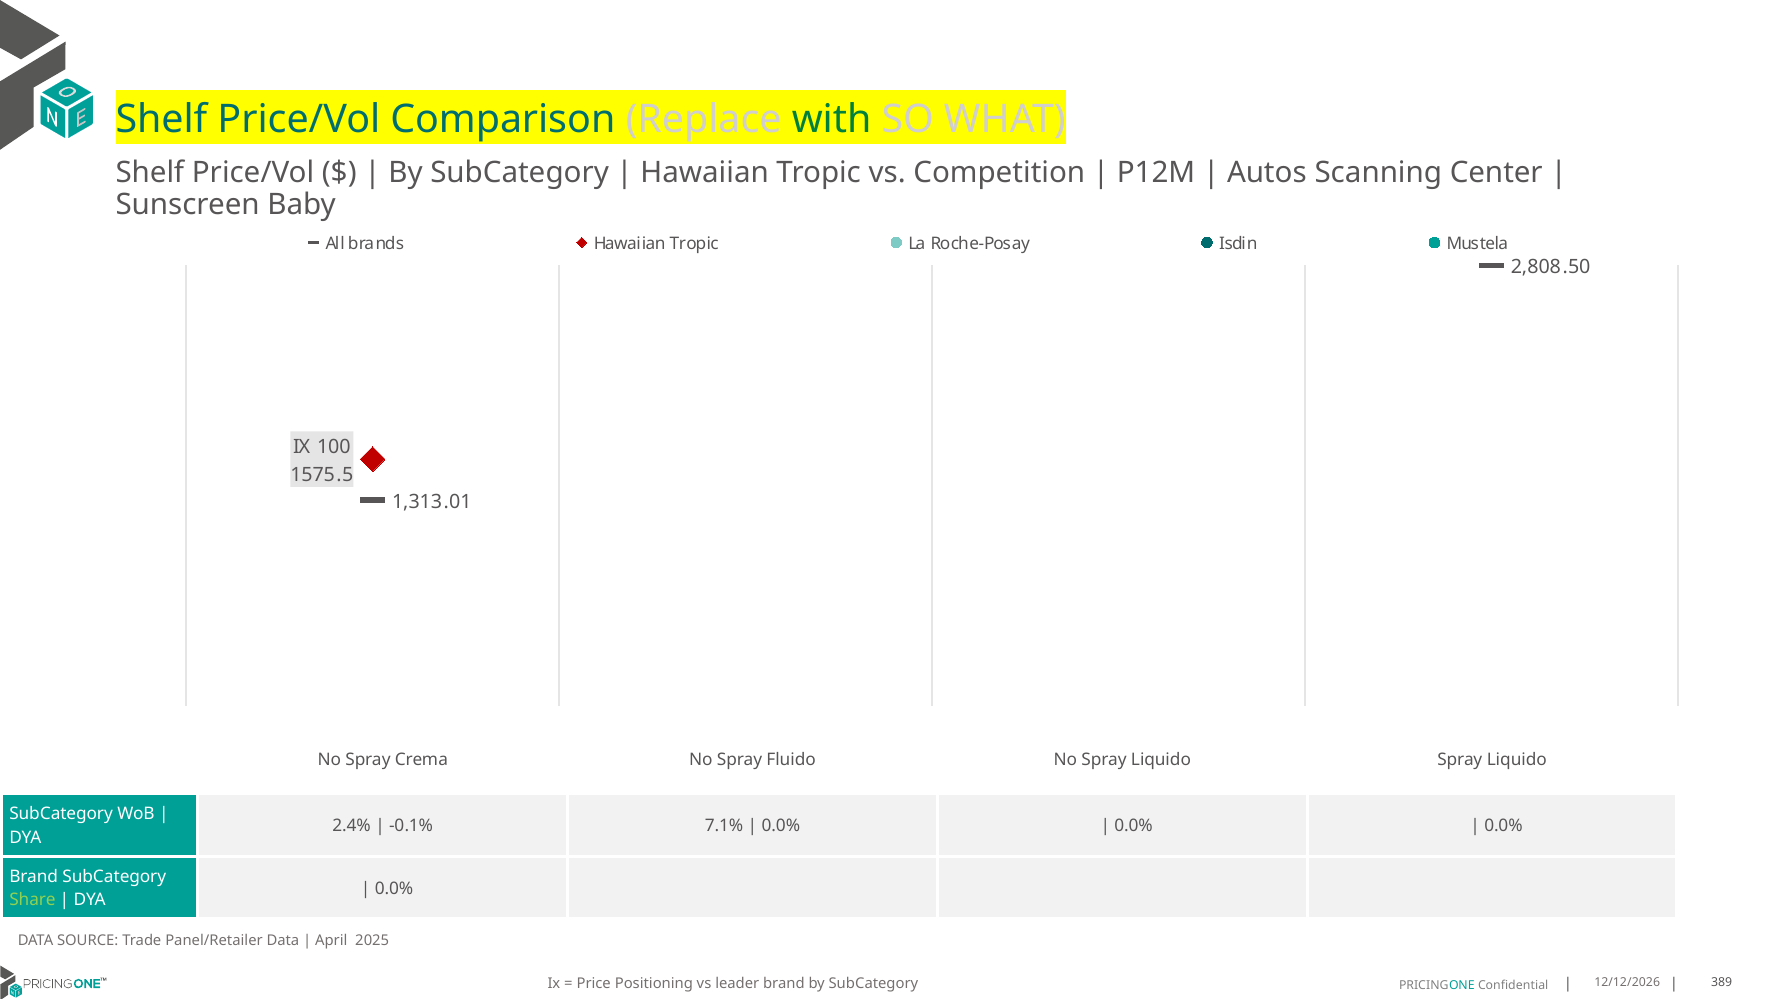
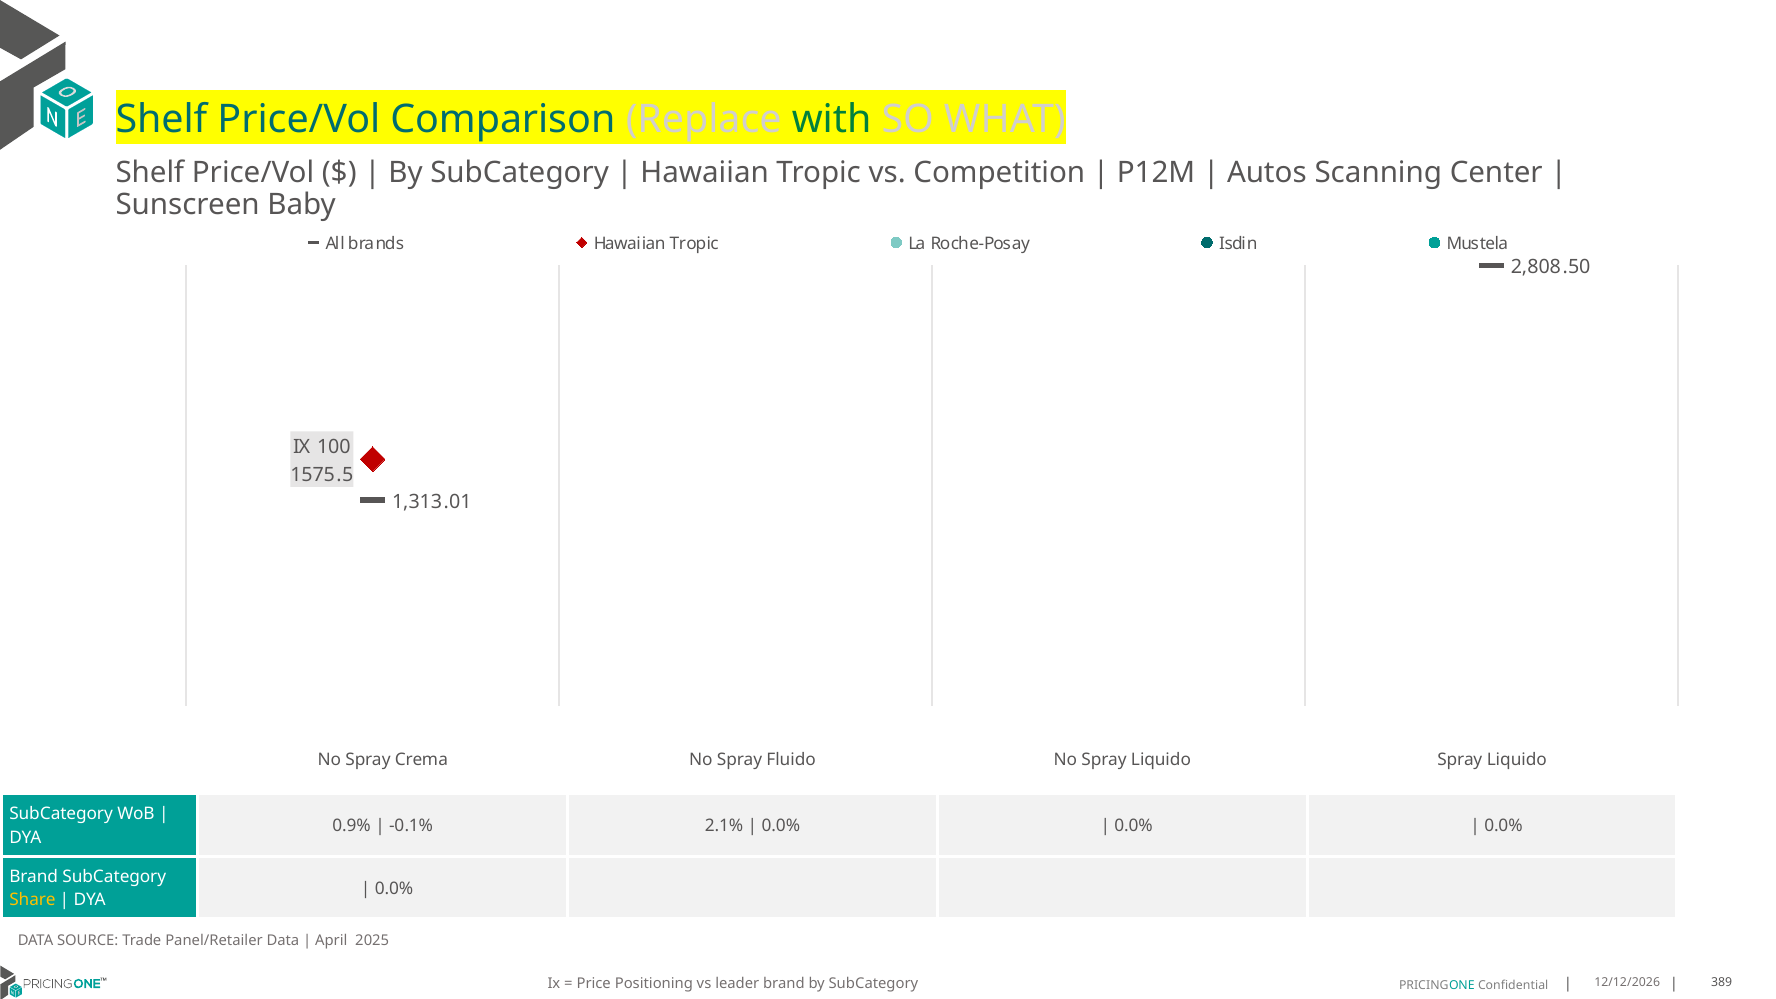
2.4%: 2.4% -> 0.9%
7.1%: 7.1% -> 2.1%
Share colour: light green -> yellow
